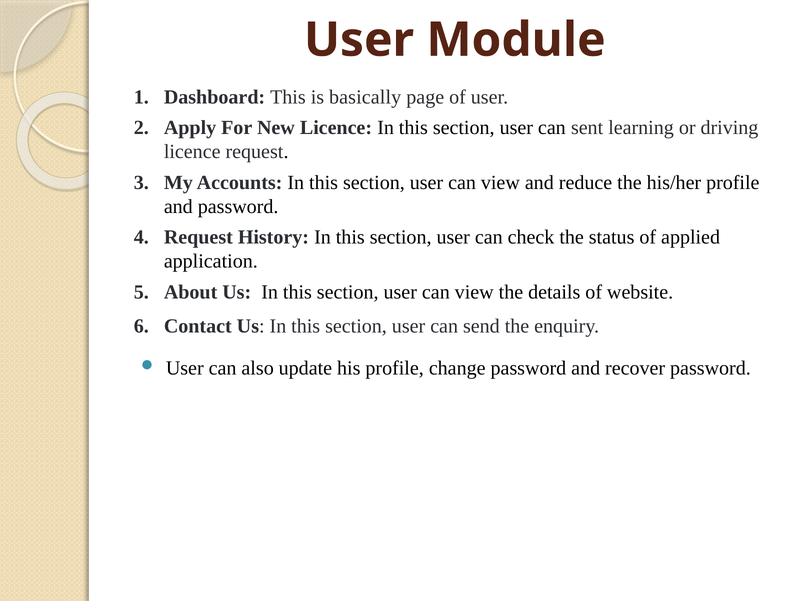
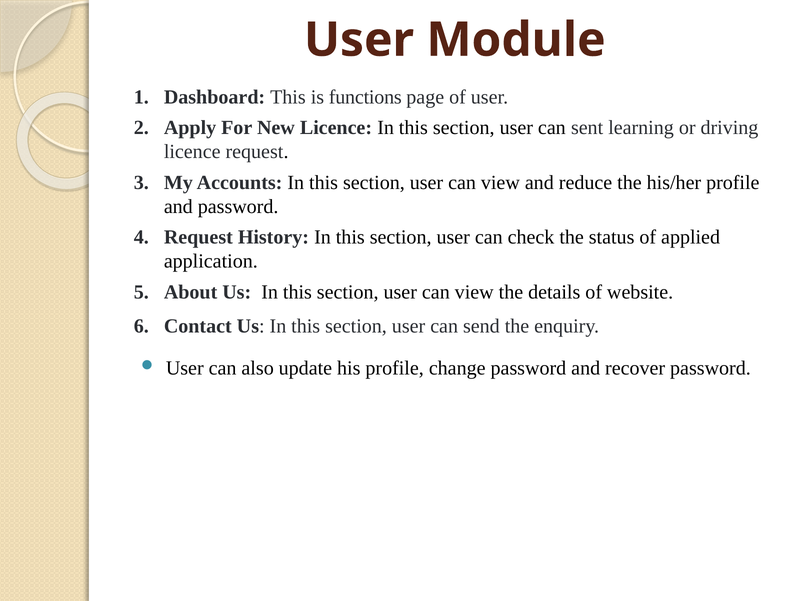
basically: basically -> functions
